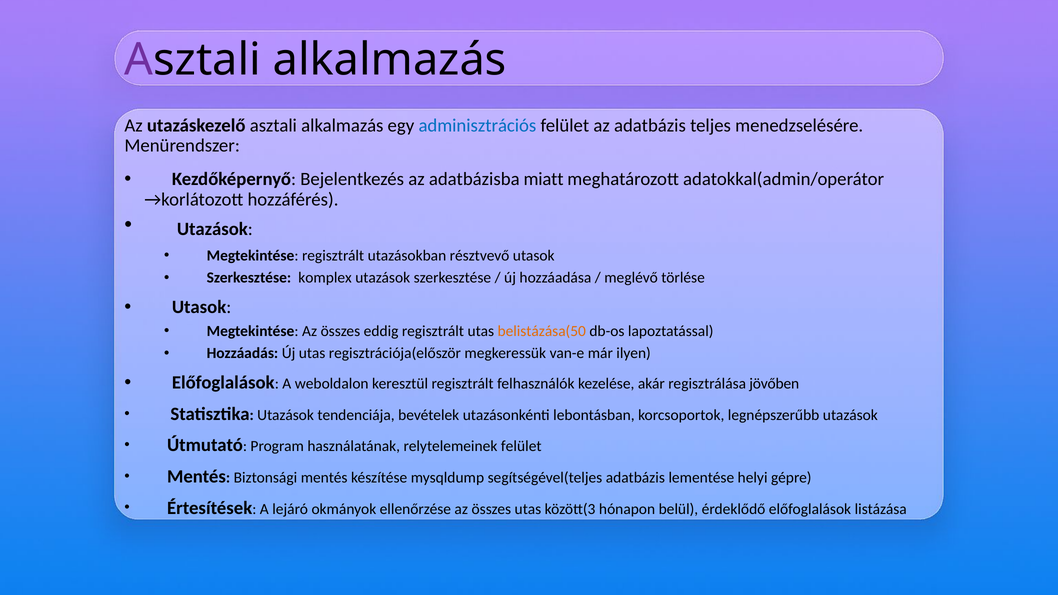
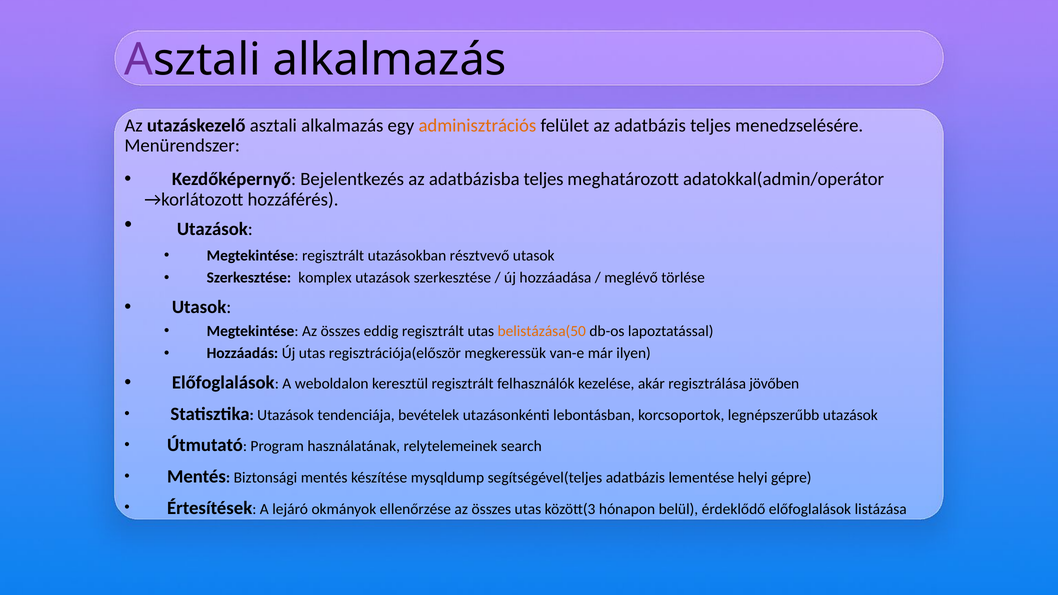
adminisztrációs colour: blue -> orange
adatbázisba miatt: miatt -> teljes
relytelemeinek felület: felület -> search
